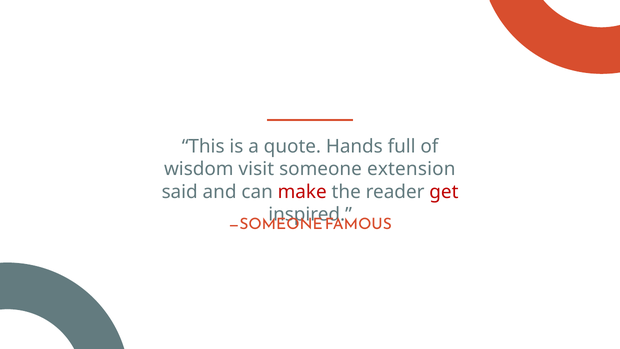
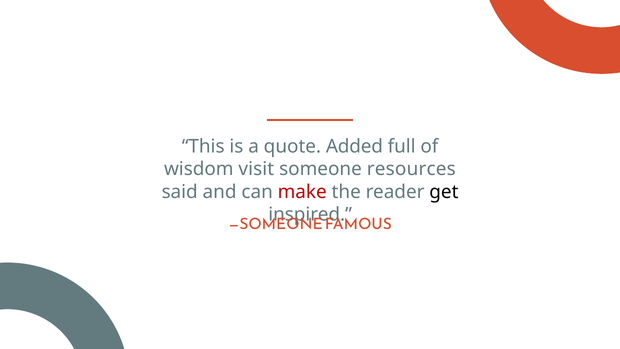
Hands: Hands -> Added
extension: extension -> resources
get colour: red -> black
